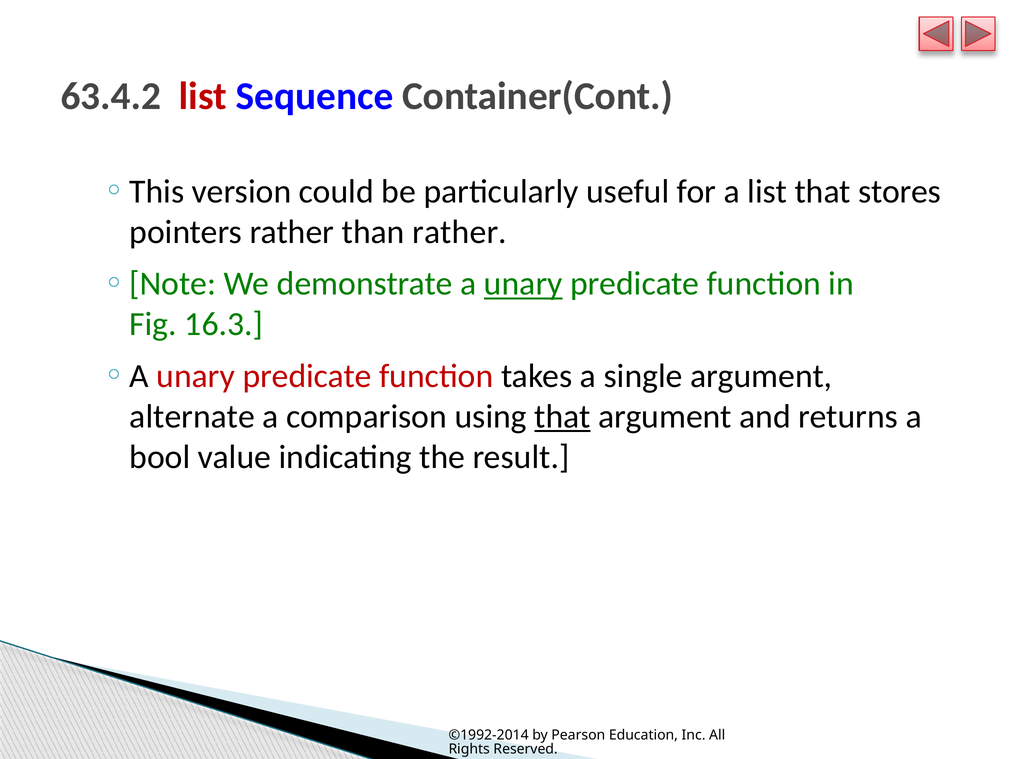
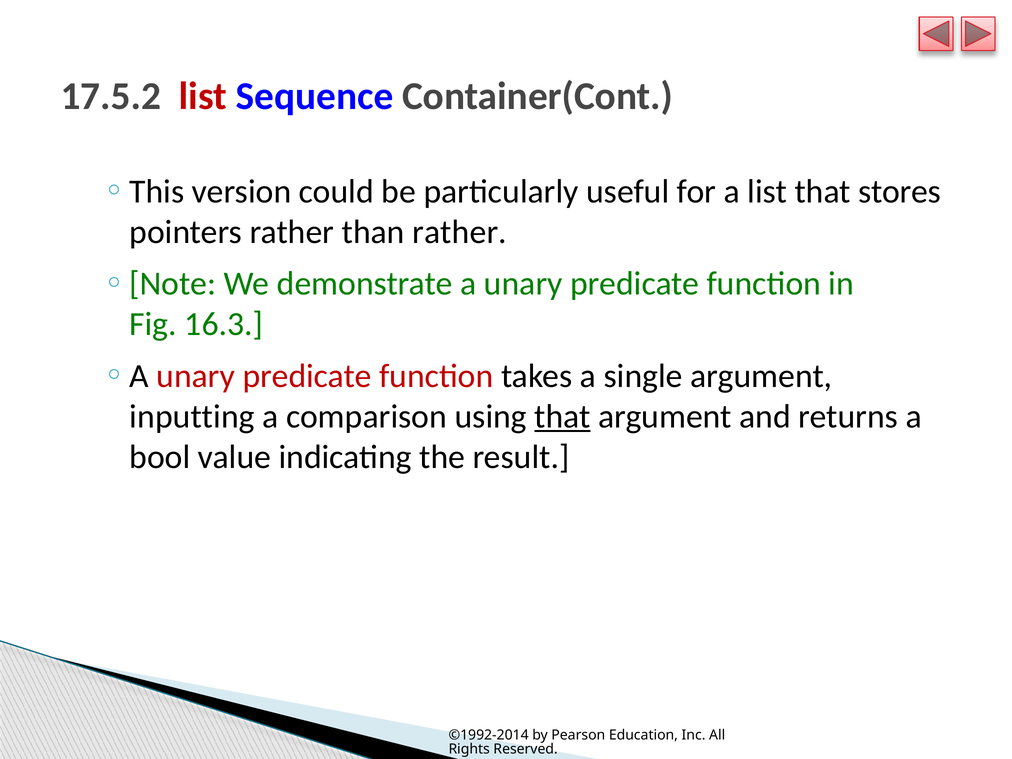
63.4.2: 63.4.2 -> 17.5.2
unary at (523, 284) underline: present -> none
alternate: alternate -> inputting
